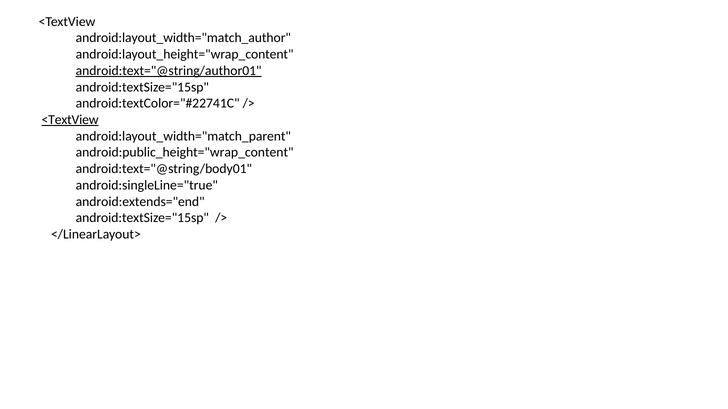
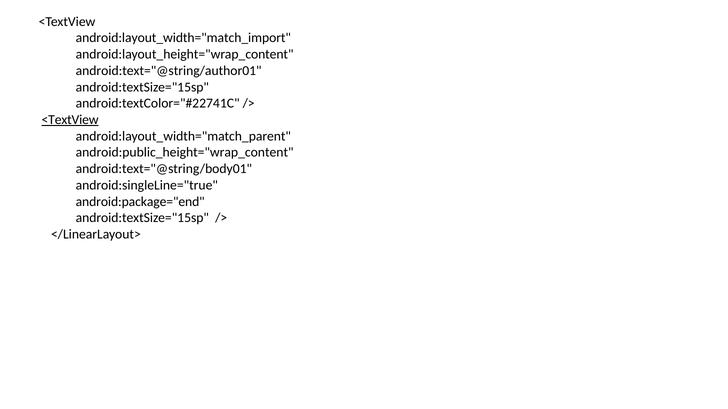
android:layout_width="match_author: android:layout_width="match_author -> android:layout_width="match_import
android:text="@string/author01 underline: present -> none
android:extends="end: android:extends="end -> android:package="end
